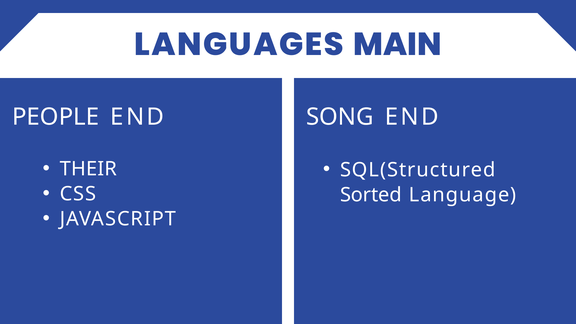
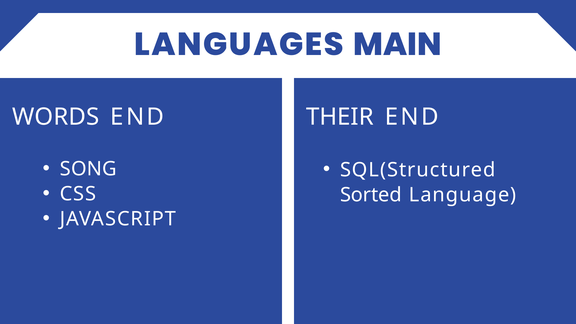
PEOPLE: PEOPLE -> WORDS
SONG: SONG -> THEIR
THEIR: THEIR -> SONG
